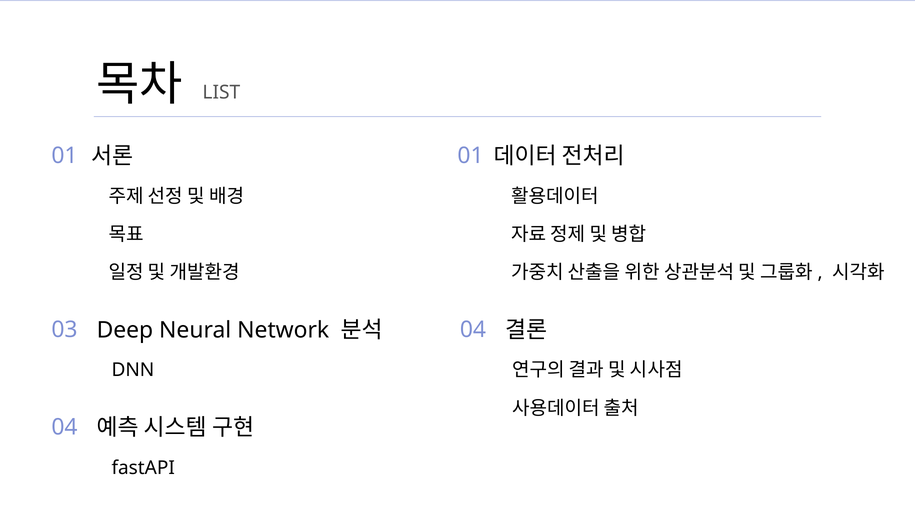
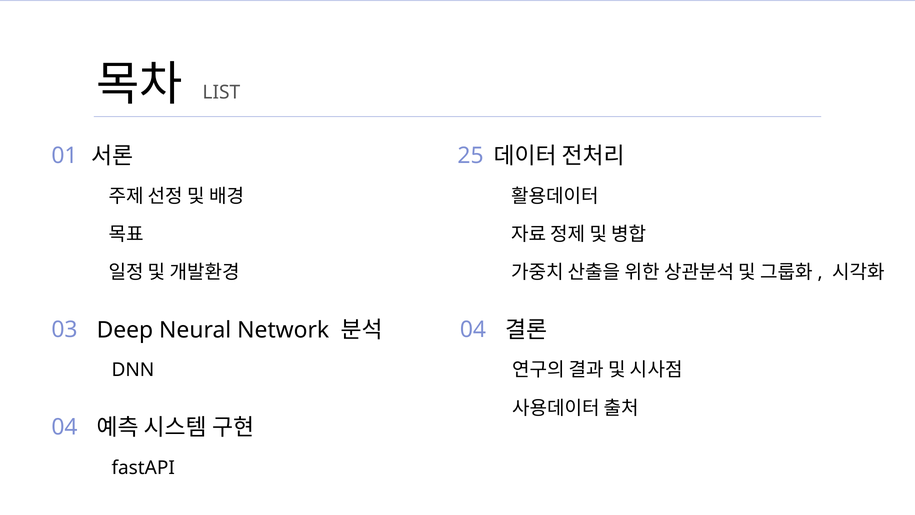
01 01: 01 -> 25
